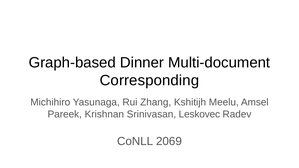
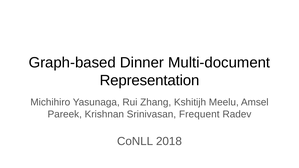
Corresponding: Corresponding -> Representation
Leskovec: Leskovec -> Frequent
2069: 2069 -> 2018
